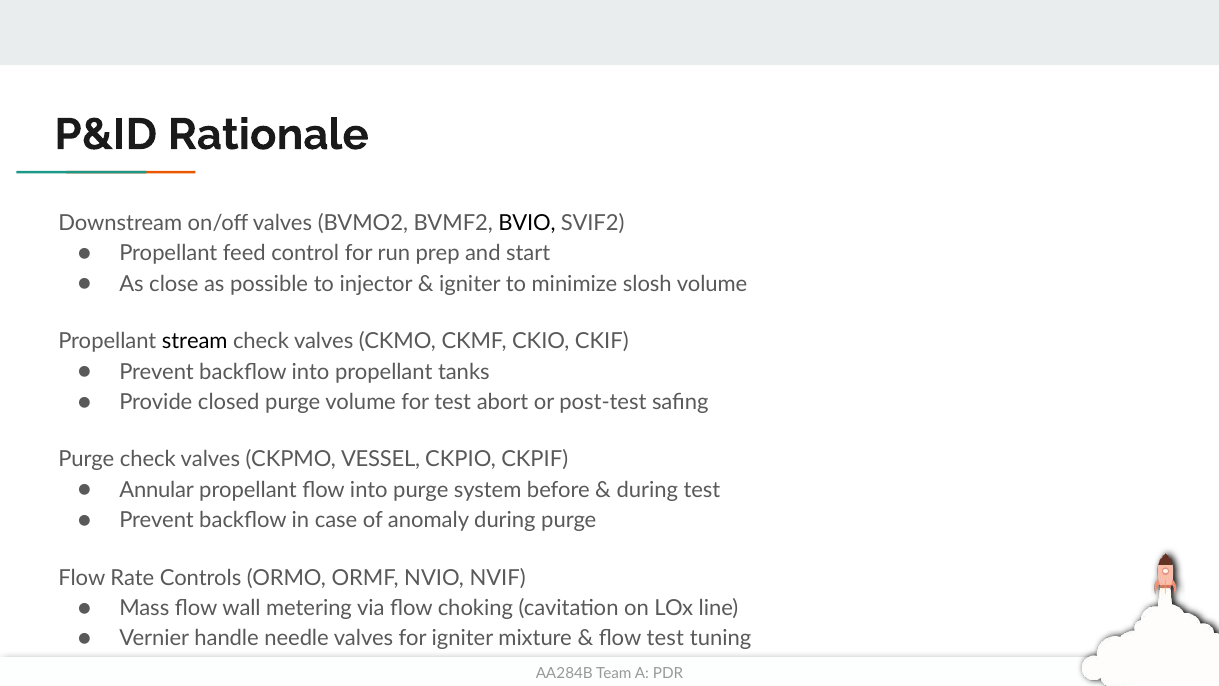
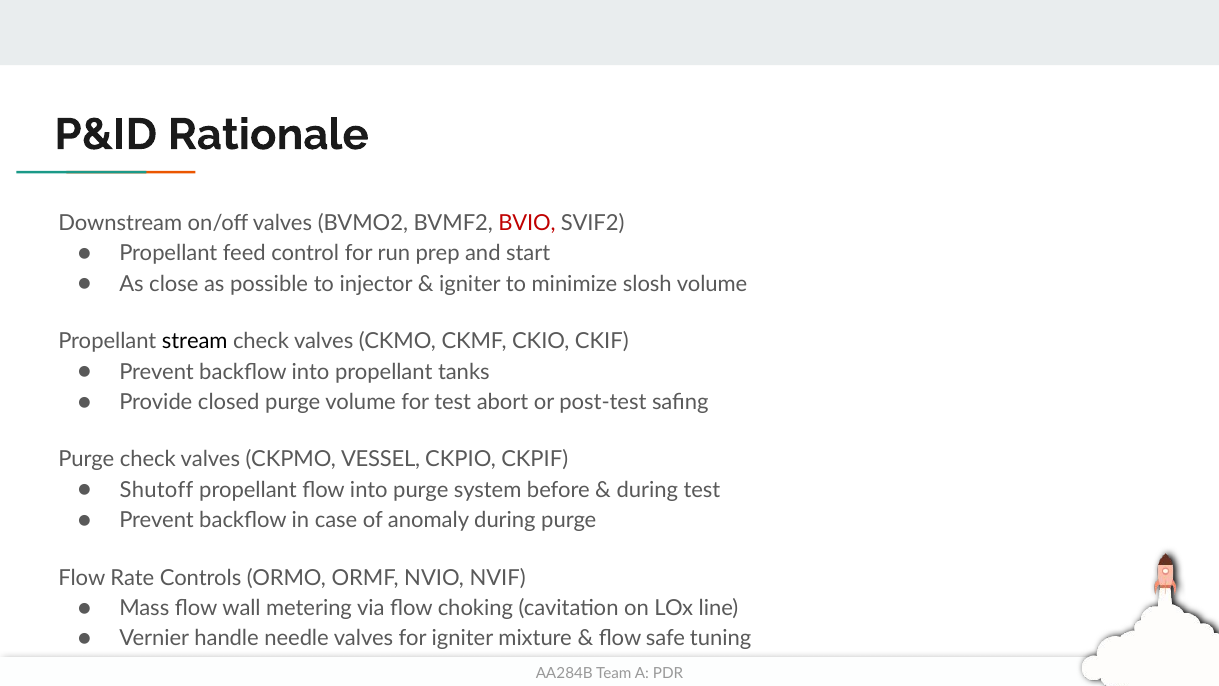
BVIO colour: black -> red
Annular: Annular -> Shutoff
flow test: test -> safe
